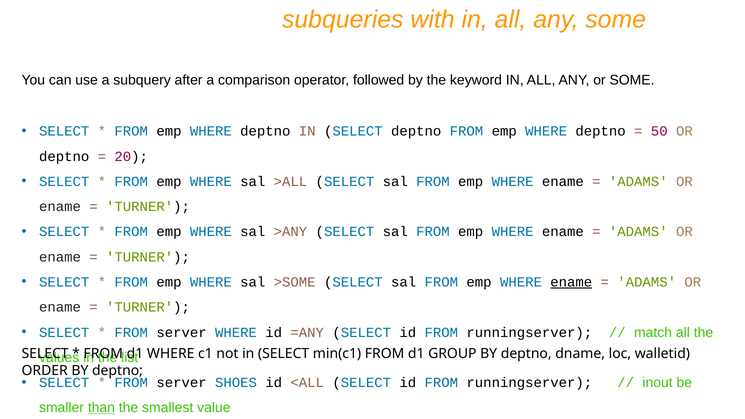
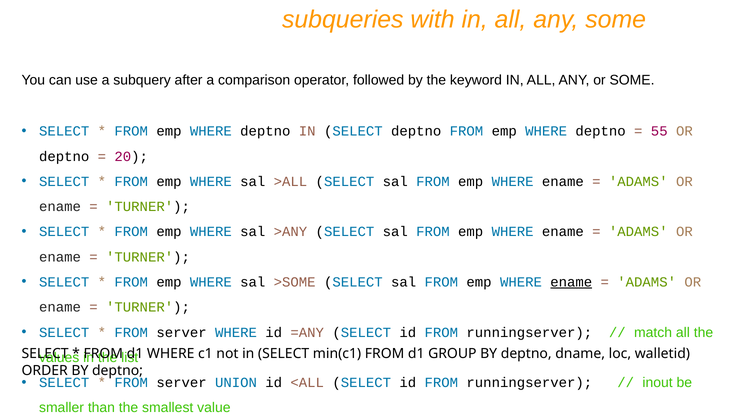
50: 50 -> 55
SHOES: SHOES -> UNION
than at (101, 408) underline: present -> none
